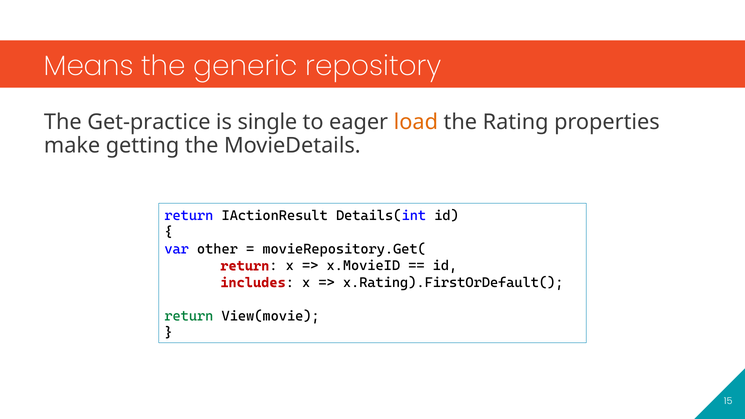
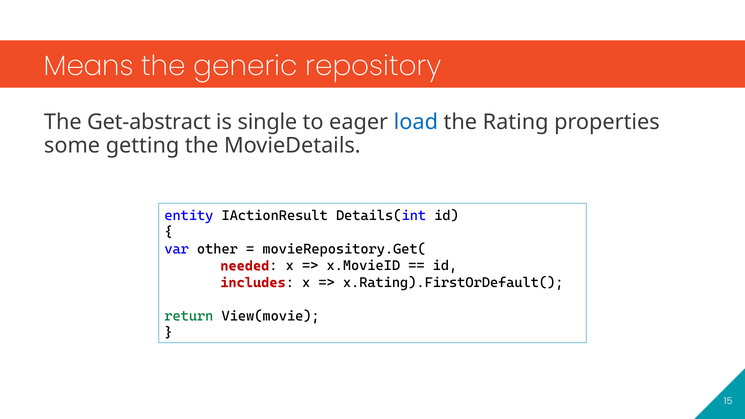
Get-practice: Get-practice -> Get-abstract
load colour: orange -> blue
make: make -> some
return at (189, 216): return -> entity
return at (245, 266): return -> needed
